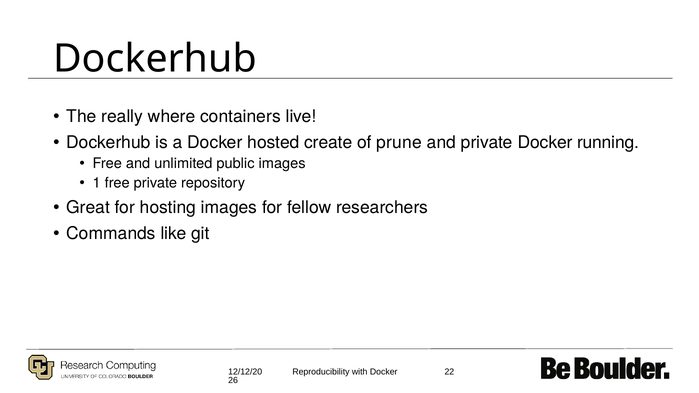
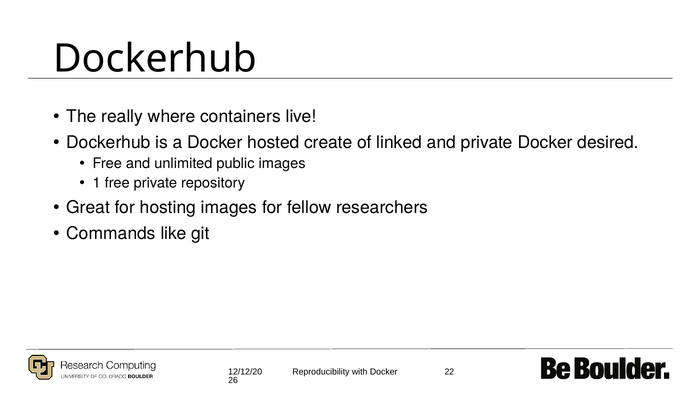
prune: prune -> linked
running: running -> desired
